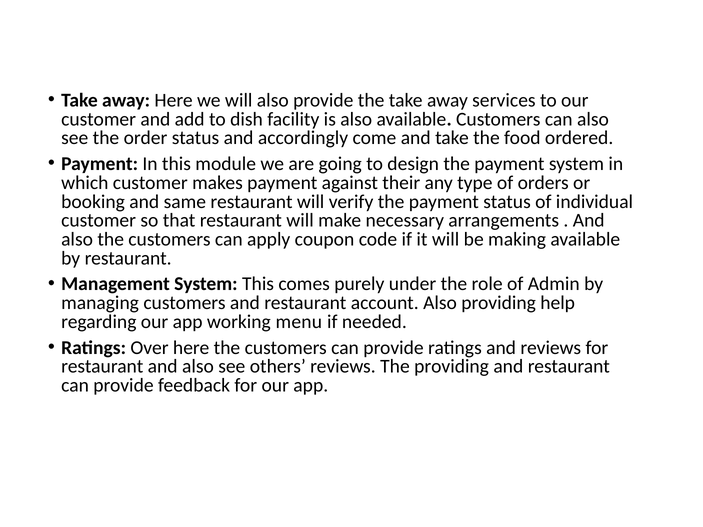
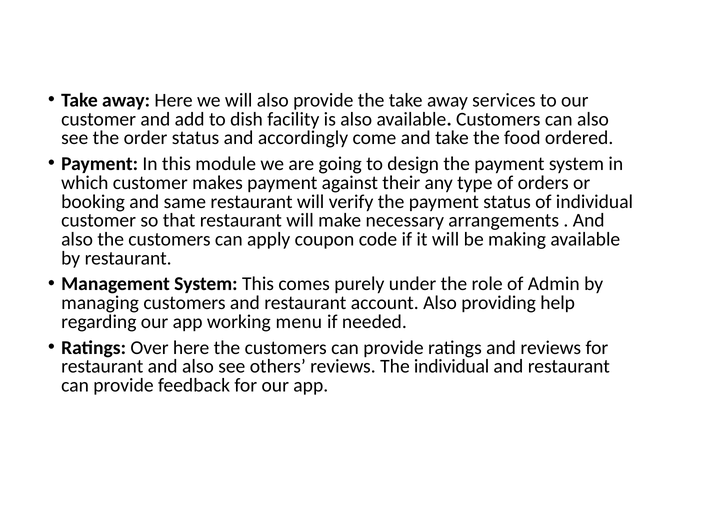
The providing: providing -> individual
